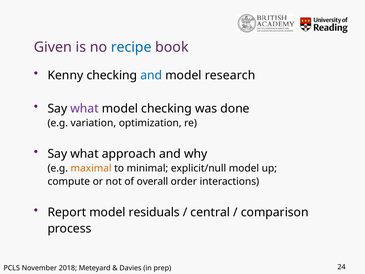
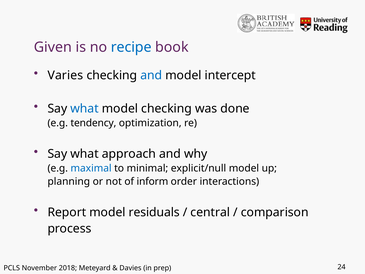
Kenny: Kenny -> Varies
research: research -> intercept
what at (85, 108) colour: purple -> blue
variation: variation -> tendency
maximal colour: orange -> blue
compute: compute -> planning
overall: overall -> inform
